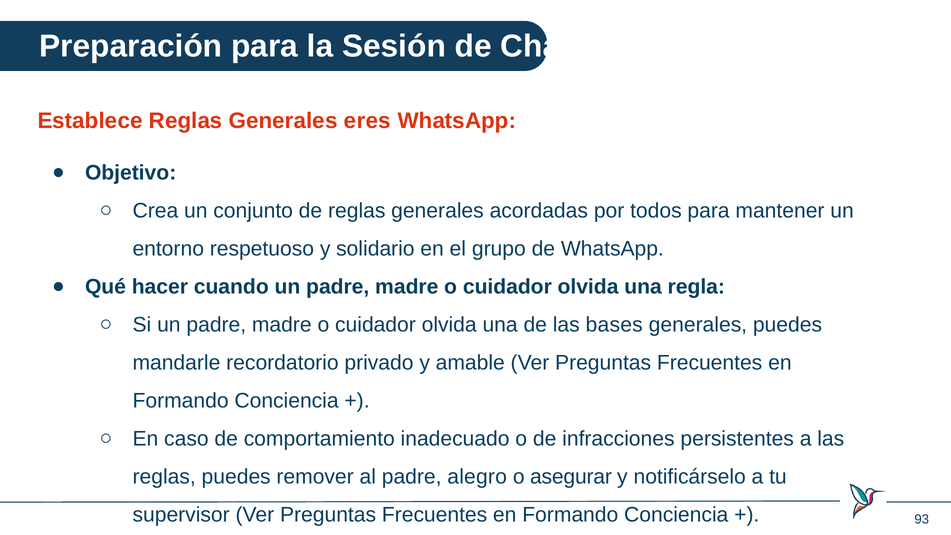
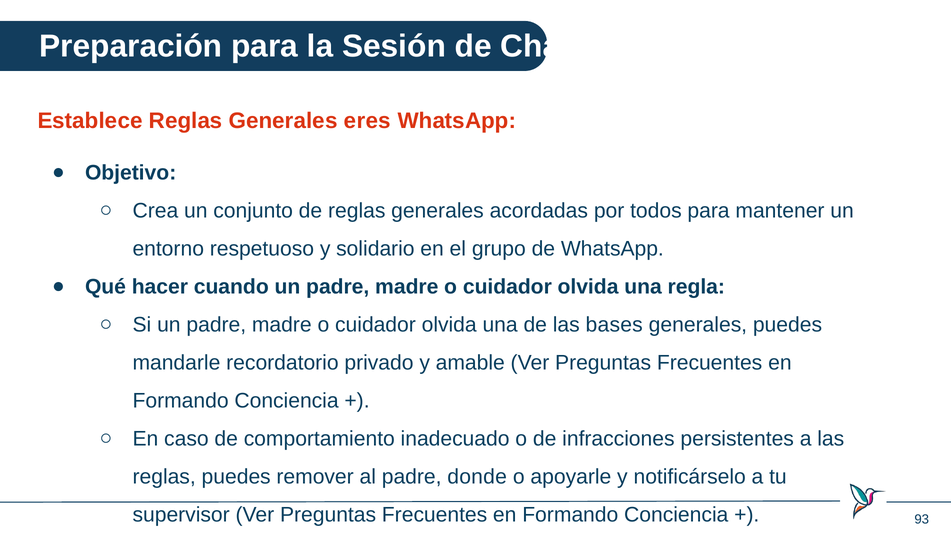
alegro: alegro -> donde
asegurar: asegurar -> apoyarle
